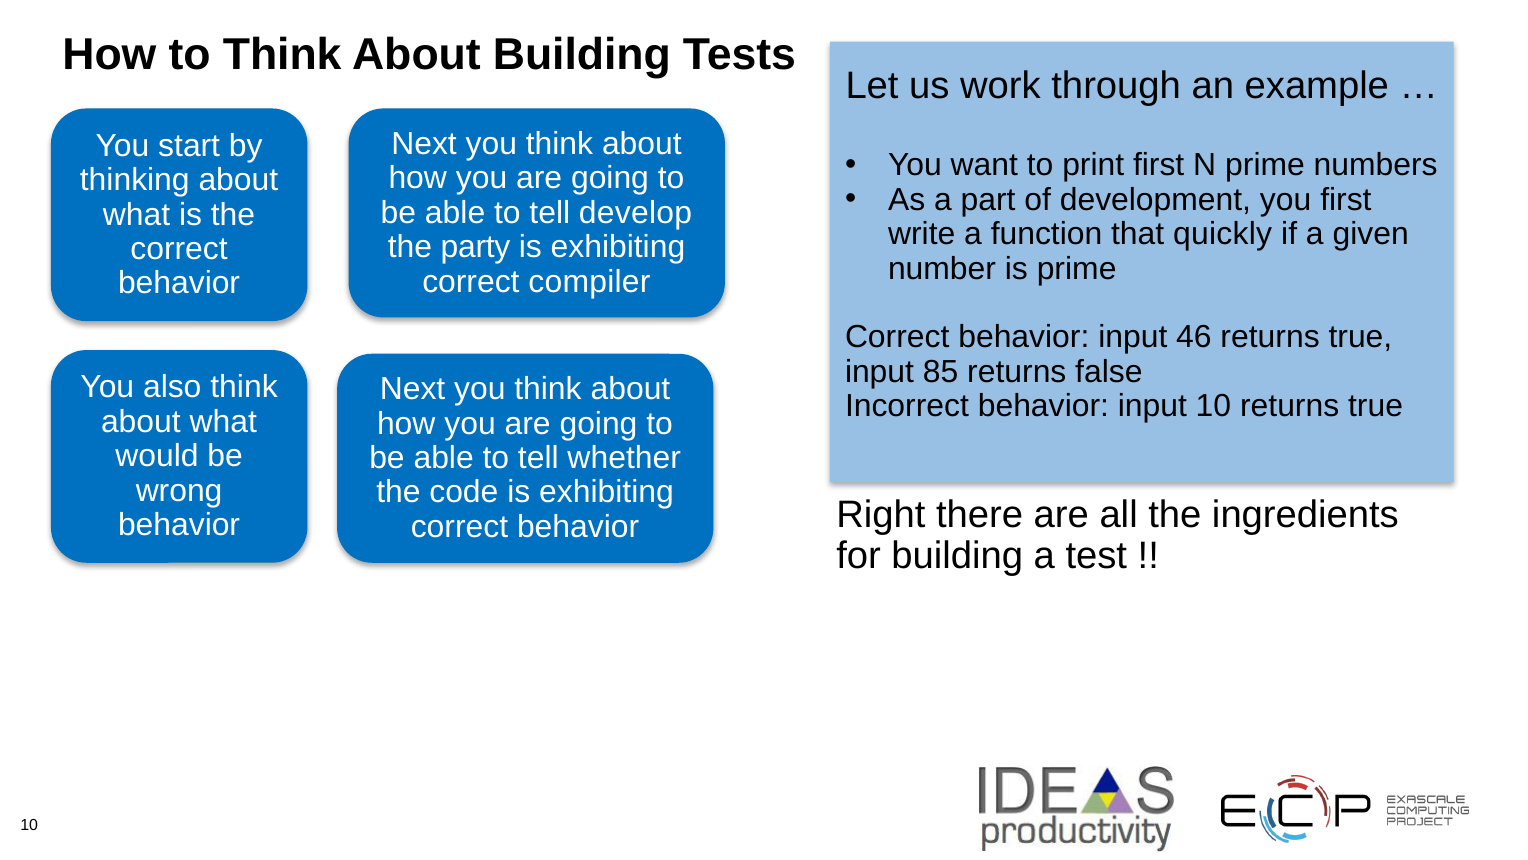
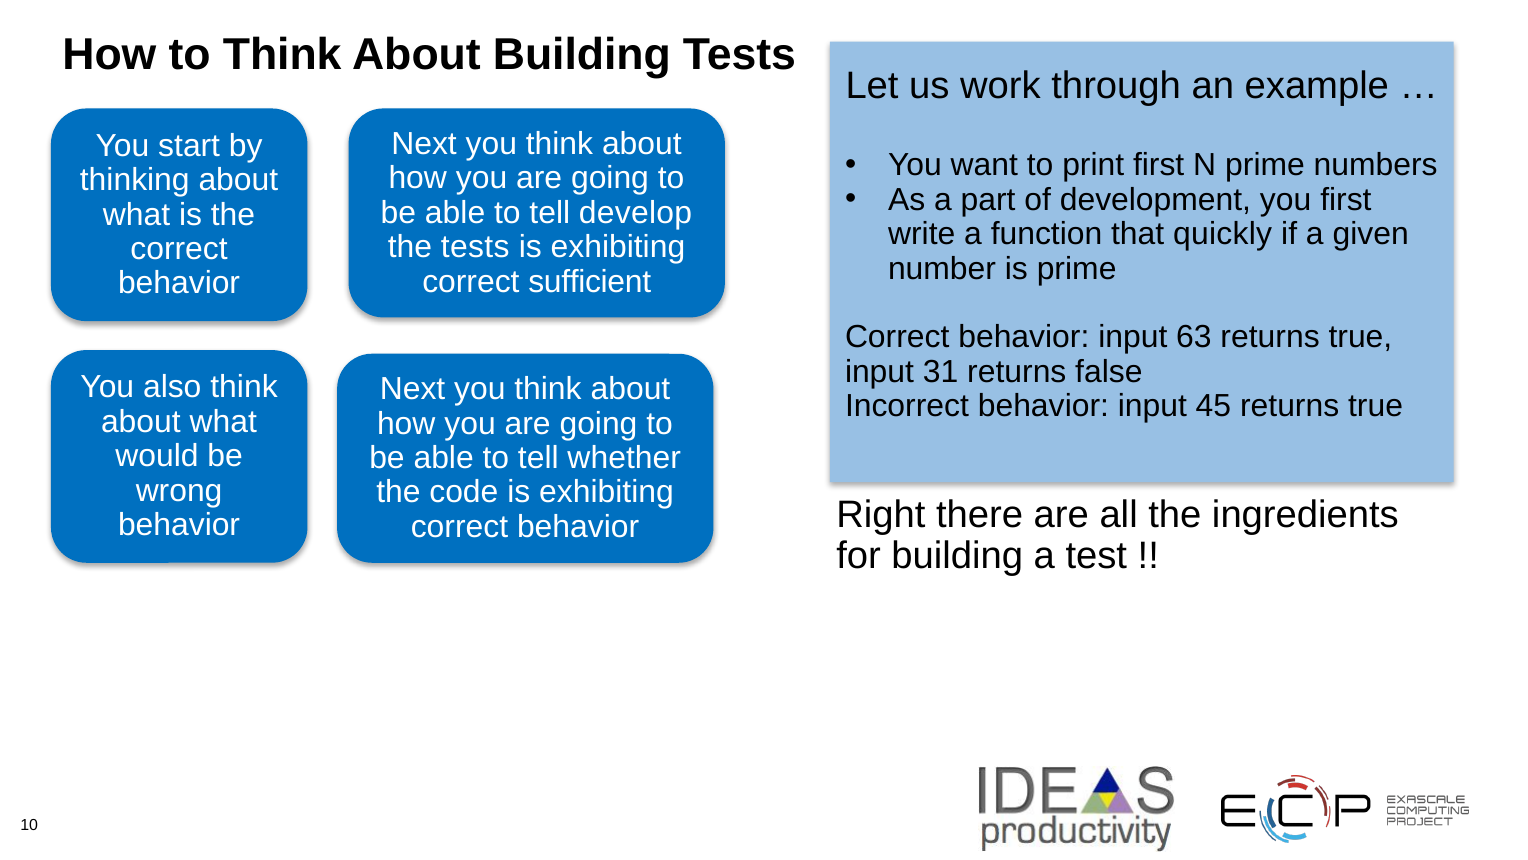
the party: party -> tests
compiler: compiler -> sufficient
46: 46 -> 63
85: 85 -> 31
input 10: 10 -> 45
